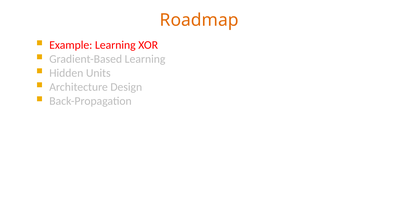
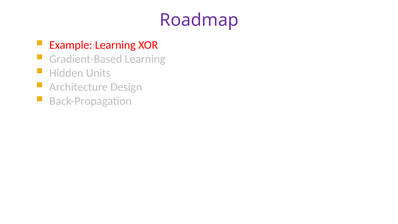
Roadmap colour: orange -> purple
